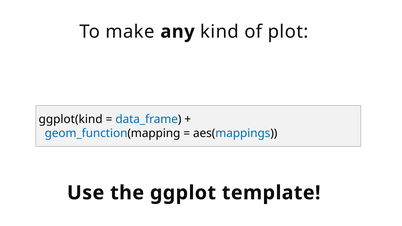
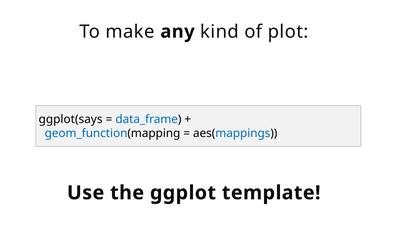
ggplot(kind: ggplot(kind -> ggplot(says
